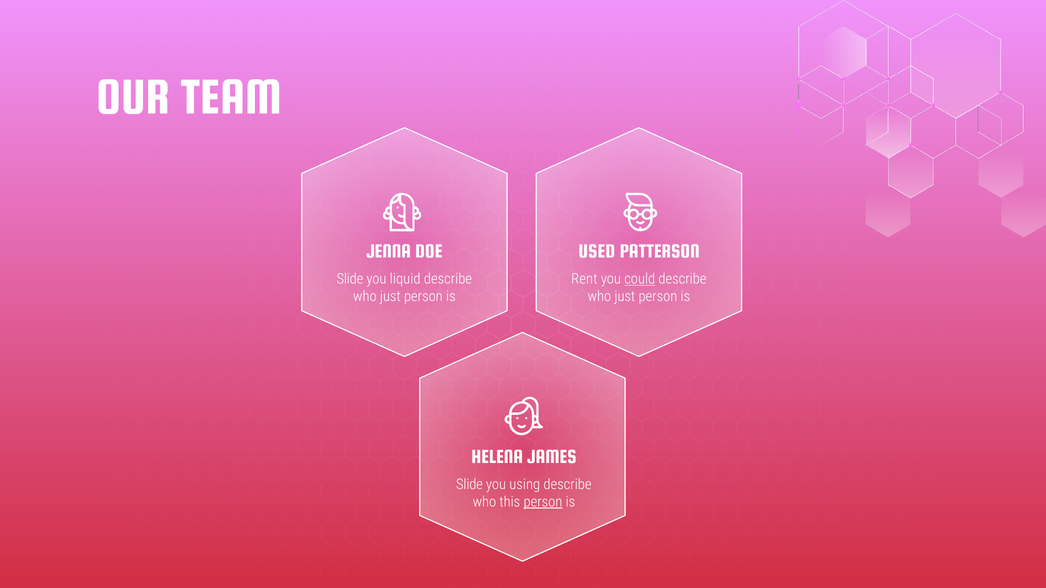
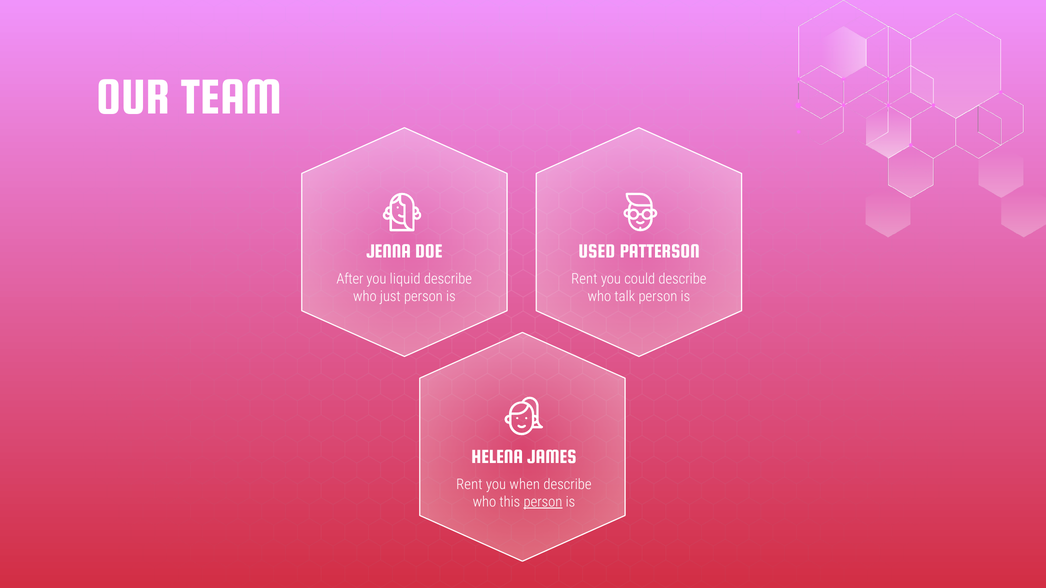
Slide at (350, 279): Slide -> After
could underline: present -> none
just at (625, 297): just -> talk
Slide at (469, 485): Slide -> Rent
using: using -> when
